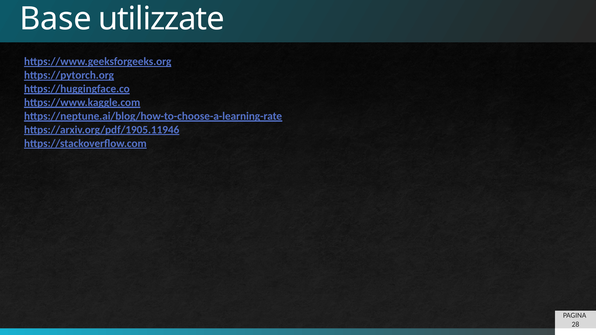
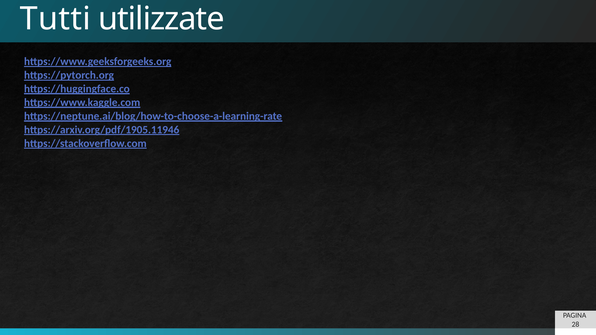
Base: Base -> Tutti
